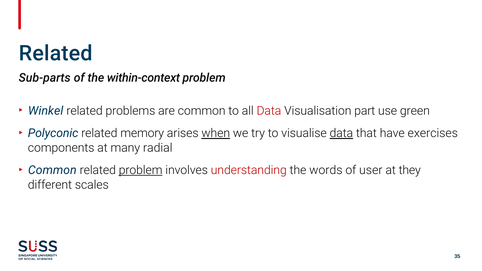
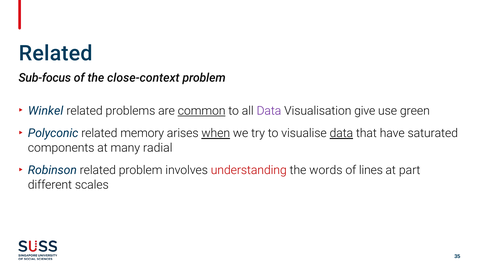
Sub-parts: Sub-parts -> Sub-focus
within-context: within-context -> close-context
common at (202, 111) underline: none -> present
Data at (269, 111) colour: red -> purple
part: part -> give
exercises: exercises -> saturated
Common at (52, 170): Common -> Robinson
problem at (141, 170) underline: present -> none
user: user -> lines
they: they -> part
